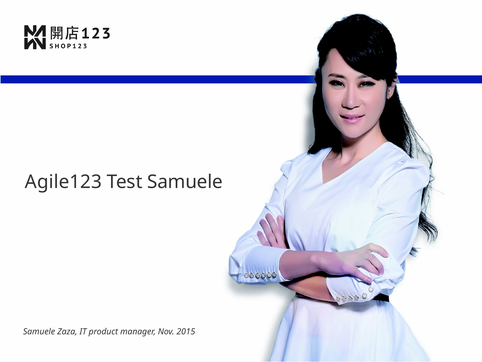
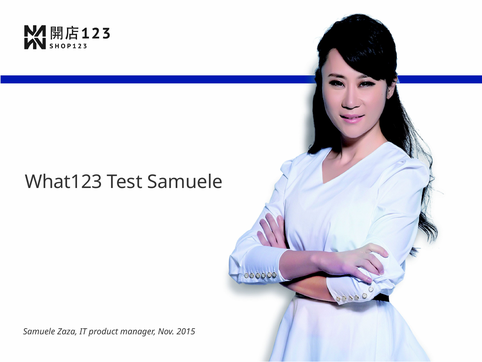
Agile123: Agile123 -> What123
